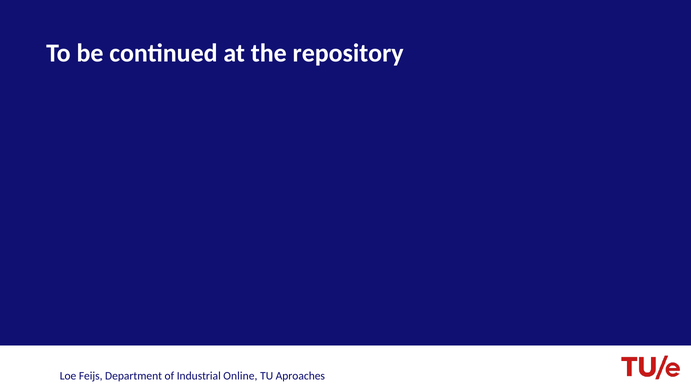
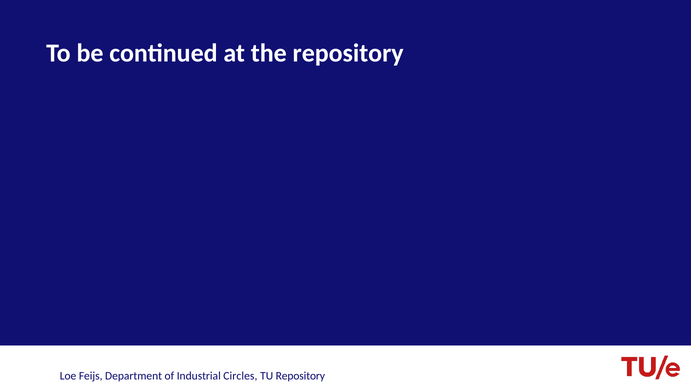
Online: Online -> Circles
TU Aproaches: Aproaches -> Repository
